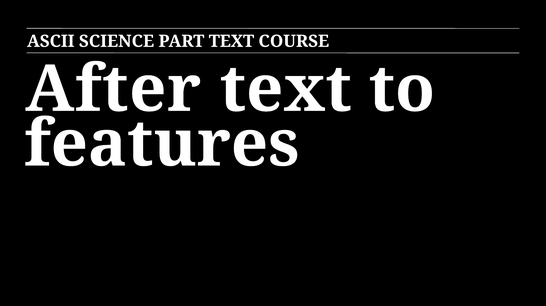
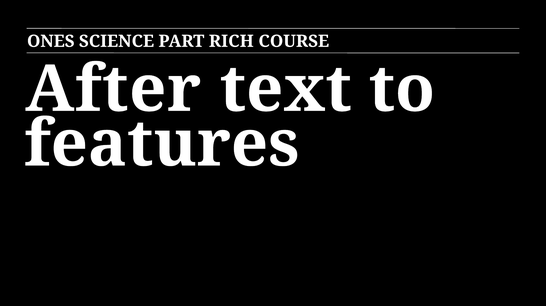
ASCII: ASCII -> ONES
PART TEXT: TEXT -> RICH
